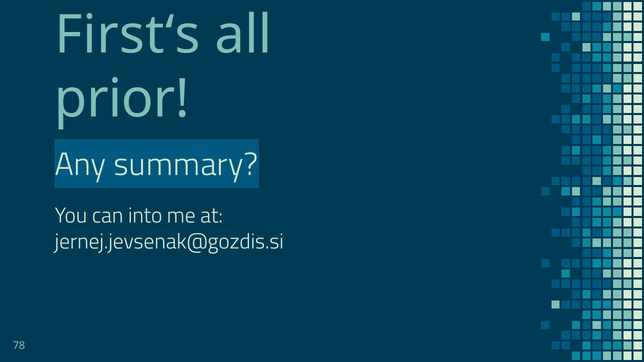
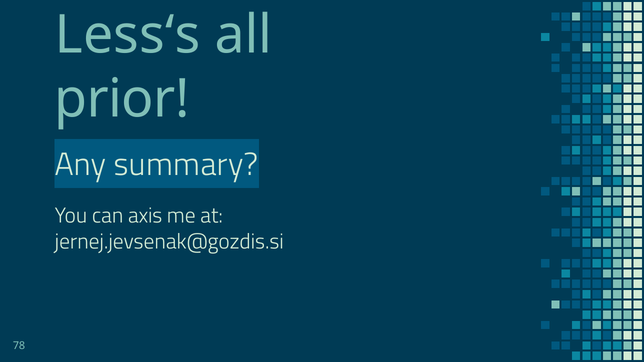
First‘s: First‘s -> Less‘s
into: into -> axis
